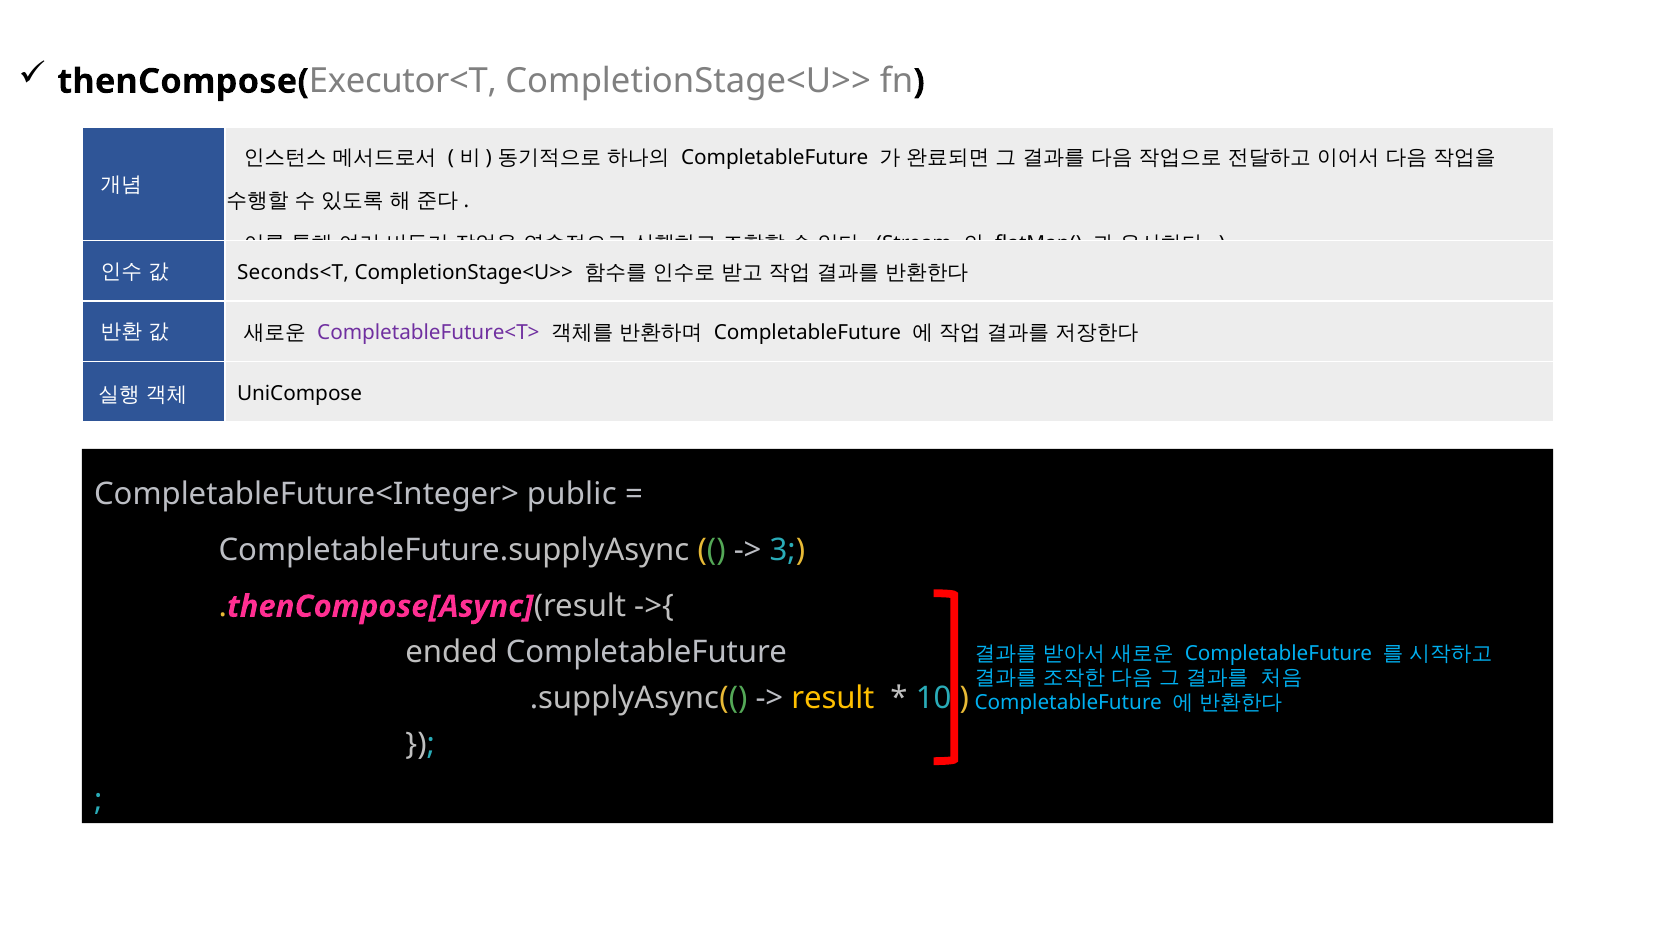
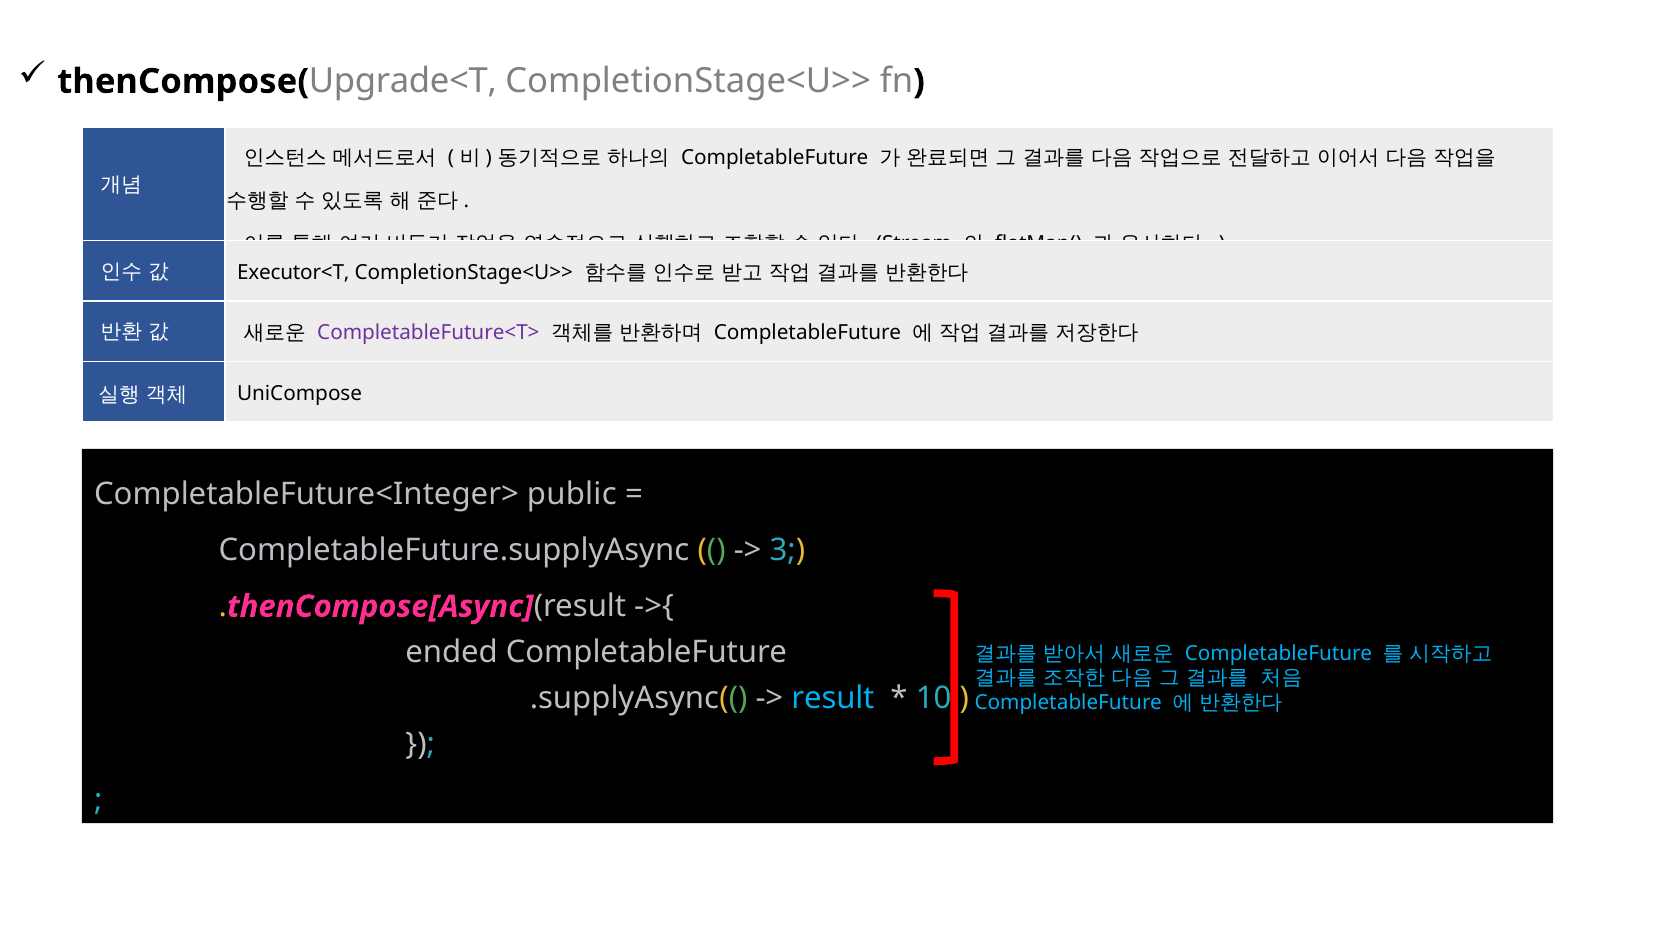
Executor<T: Executor<T -> Upgrade<T
Seconds<T: Seconds<T -> Executor<T
result at (833, 698) colour: yellow -> light blue
